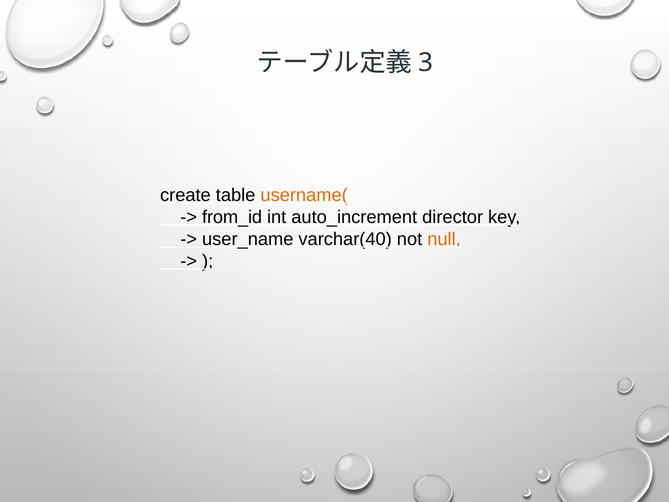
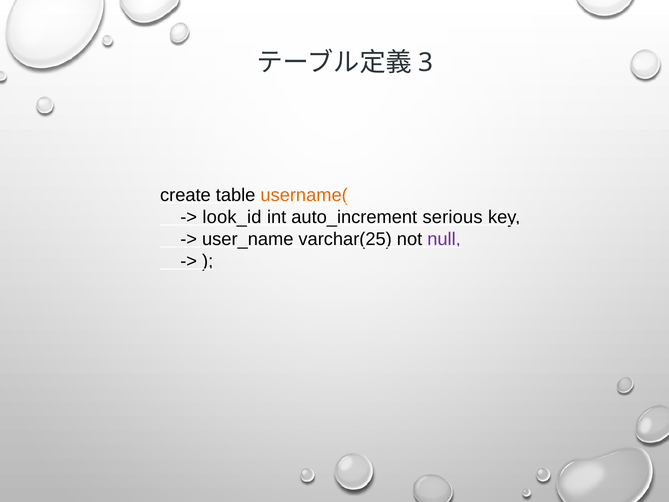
from_id: from_id -> look_id
director: director -> serious
varchar(40: varchar(40 -> varchar(25
null colour: orange -> purple
